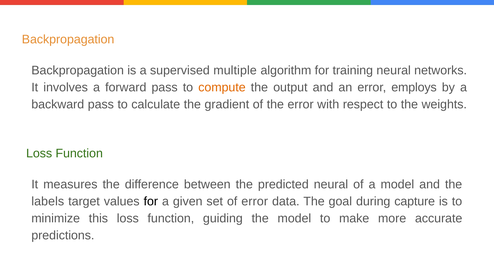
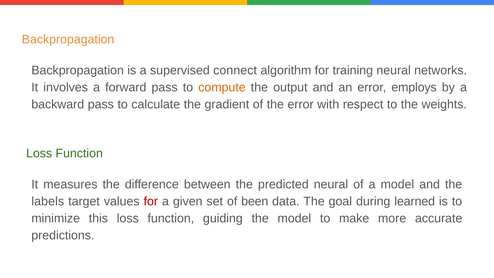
multiple: multiple -> connect
for at (151, 201) colour: black -> red
of error: error -> been
capture: capture -> learned
